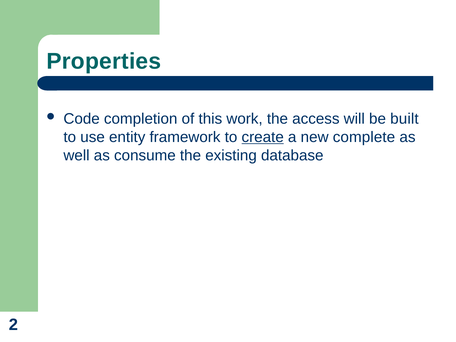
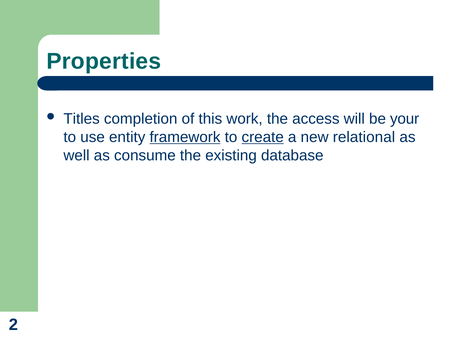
Code: Code -> Titles
built: built -> your
framework underline: none -> present
complete: complete -> relational
